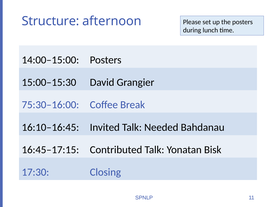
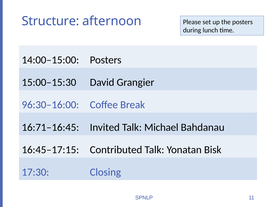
75:30–16:00: 75:30–16:00 -> 96:30–16:00
16:10–16:45: 16:10–16:45 -> 16:71–16:45
Needed: Needed -> Michael
